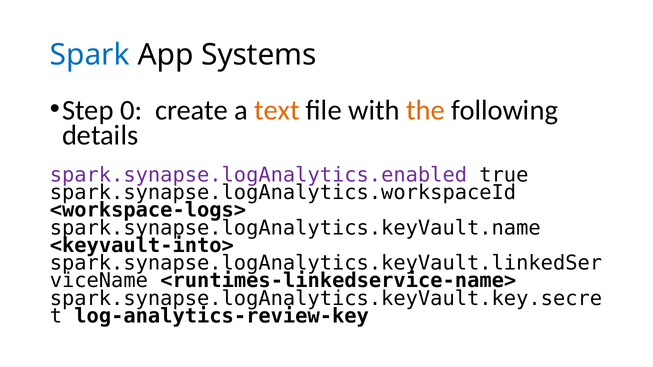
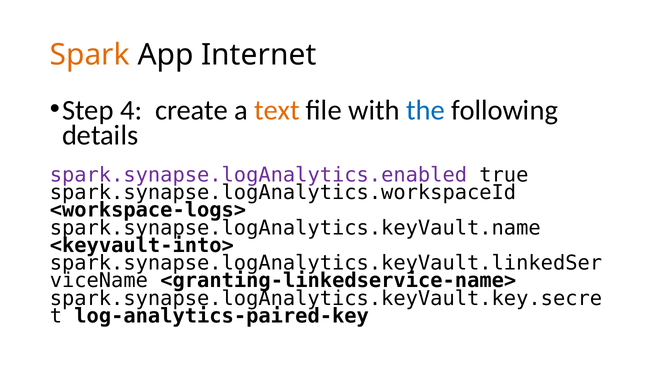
Spark colour: blue -> orange
Systems: Systems -> Internet
0: 0 -> 4
the colour: orange -> blue
<runtimes-linkedservice-name>: <runtimes-linkedservice-name> -> <granting-linkedservice-name>
log-analytics-review-key: log-analytics-review-key -> log-analytics-paired-key
